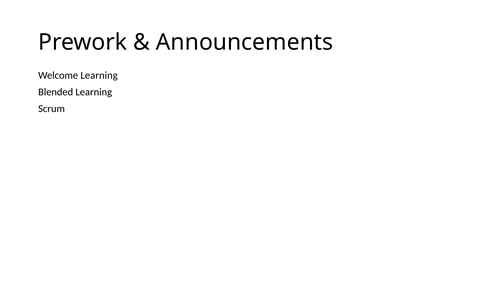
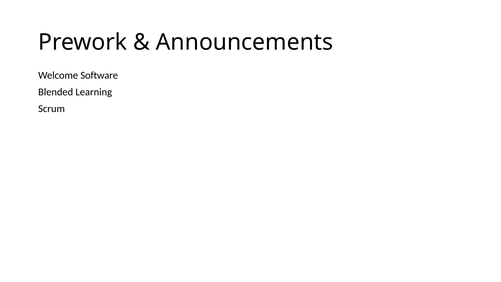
Welcome Learning: Learning -> Software
